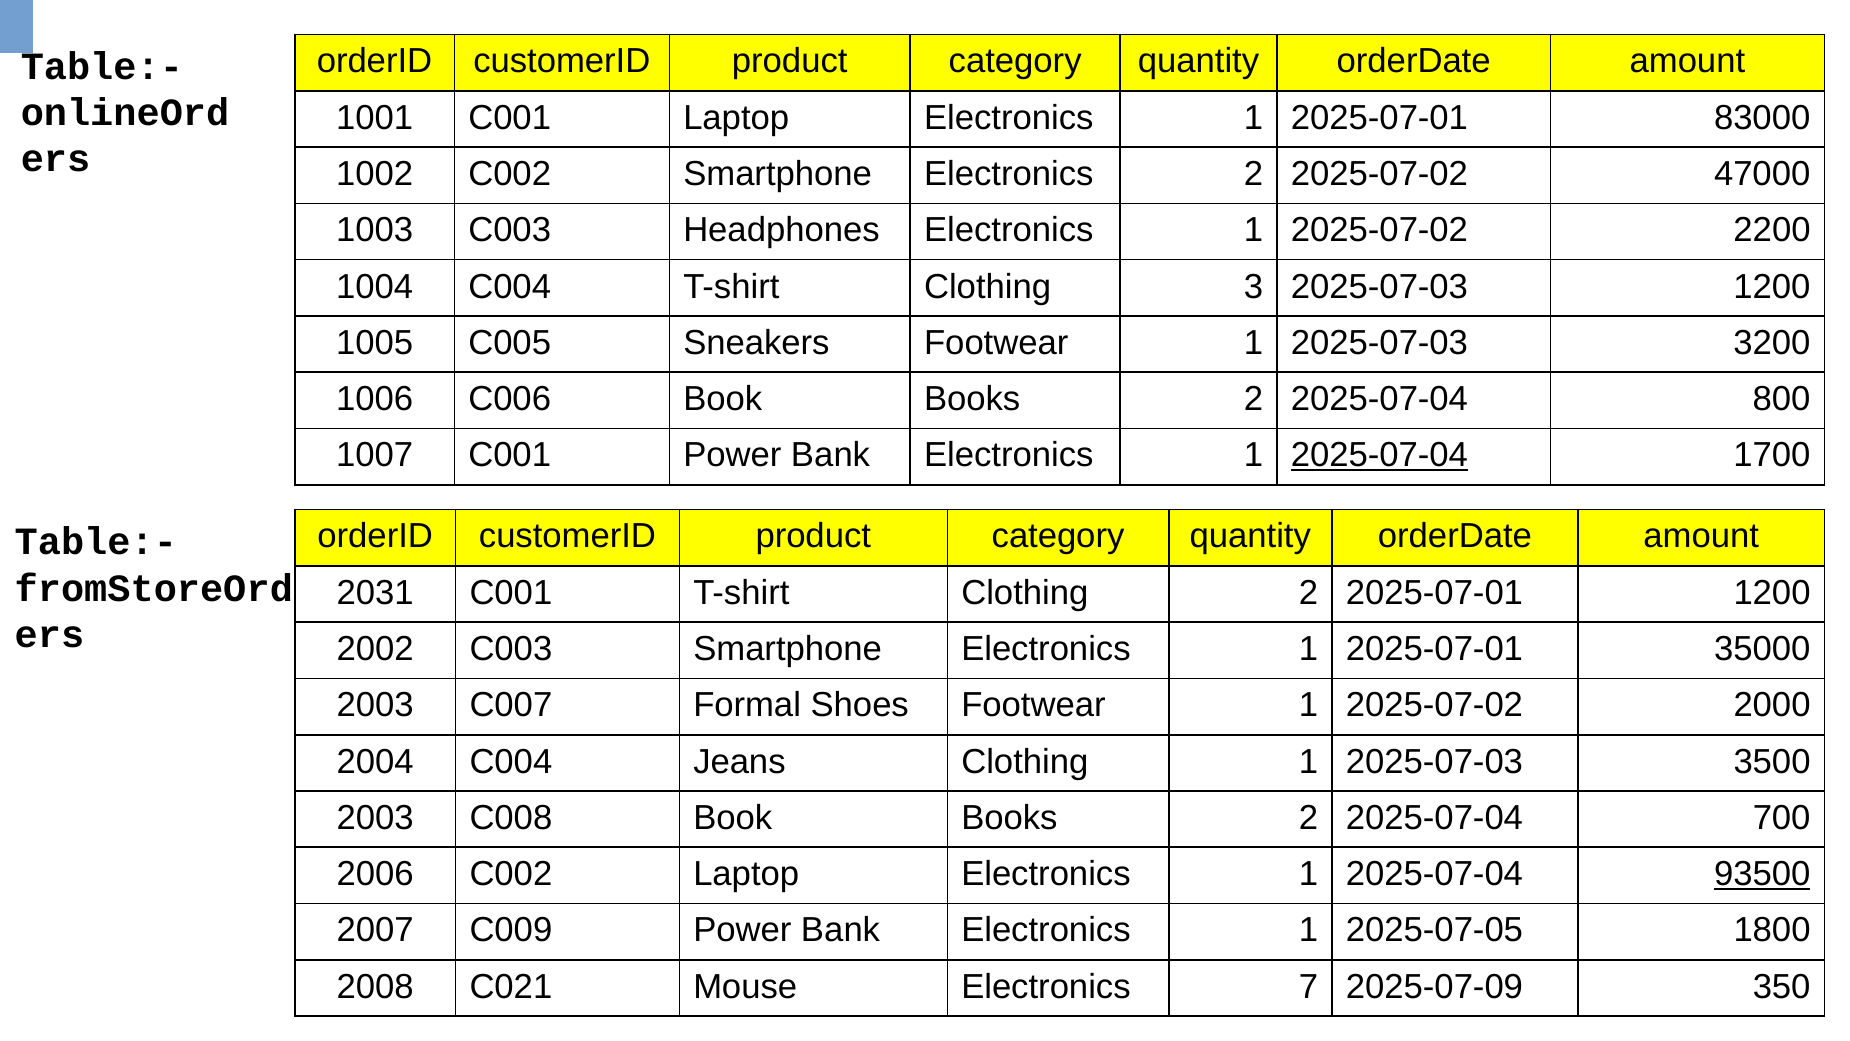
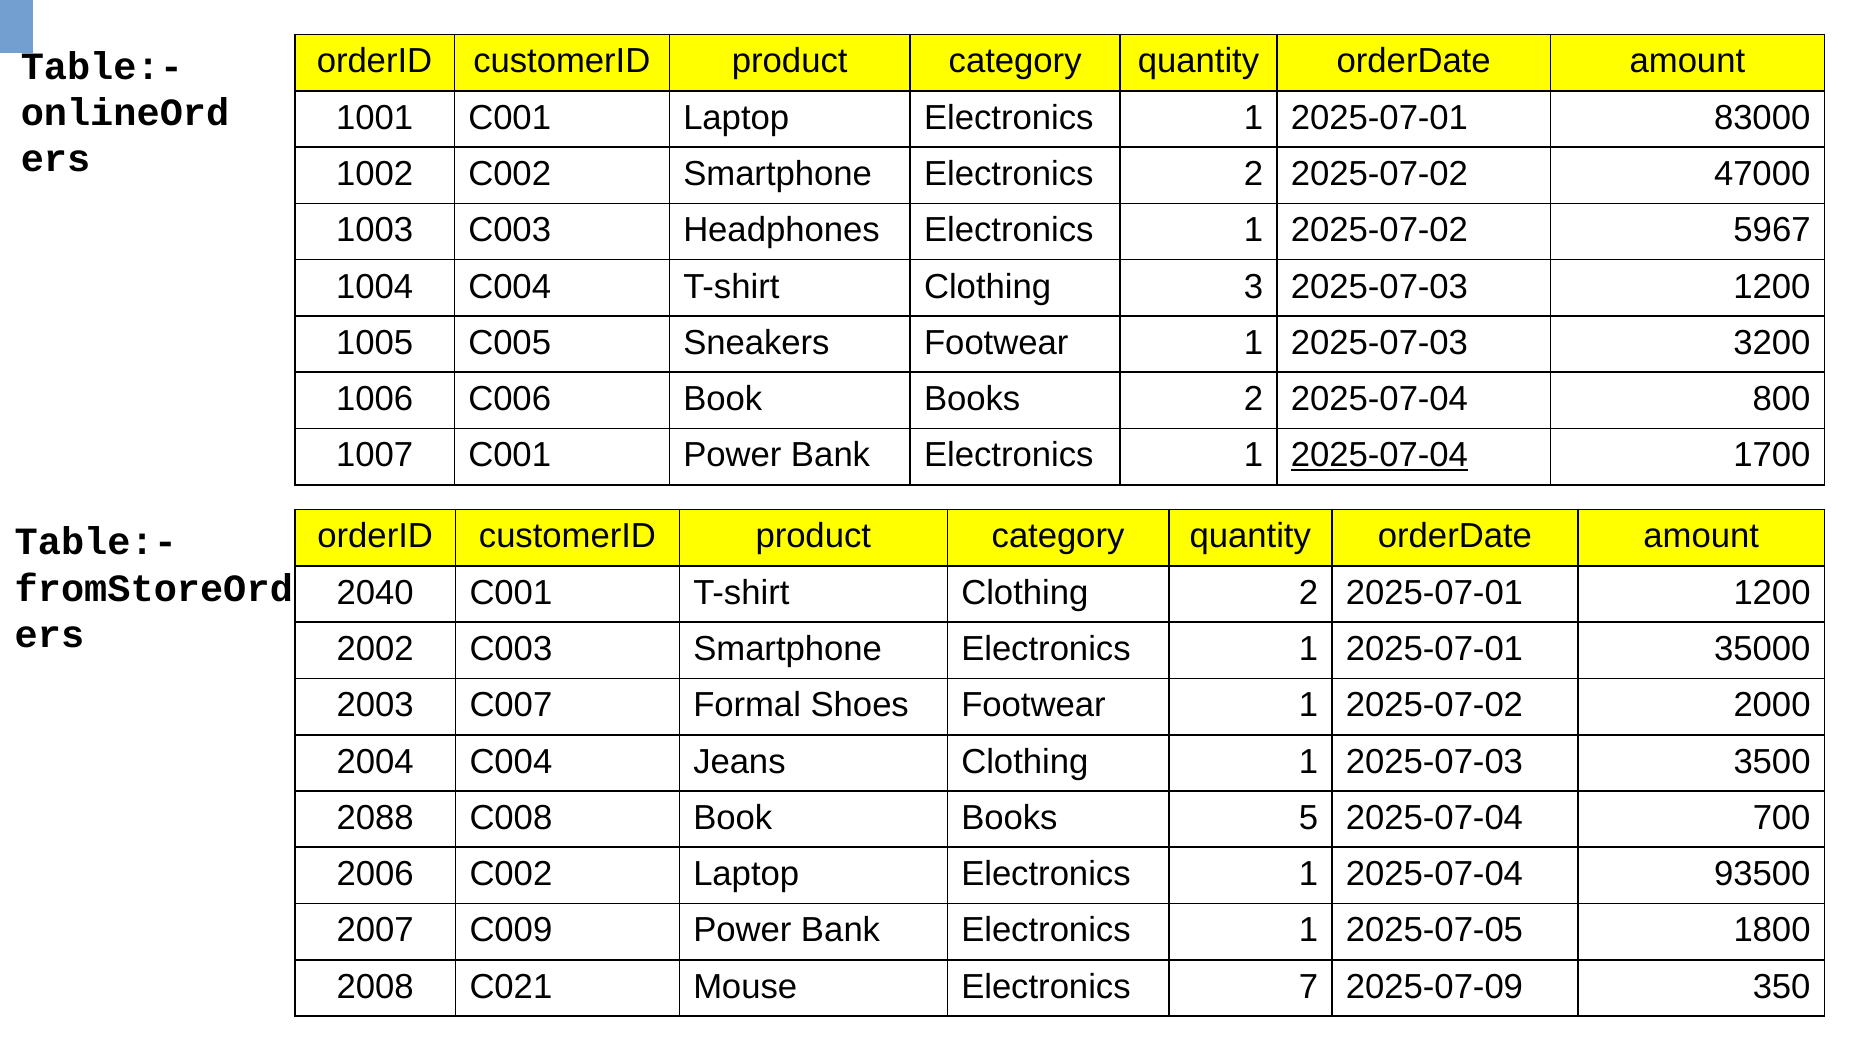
2200: 2200 -> 5967
2031: 2031 -> 2040
2003 at (375, 818): 2003 -> 2088
C008 Book Books 2: 2 -> 5
93500 underline: present -> none
